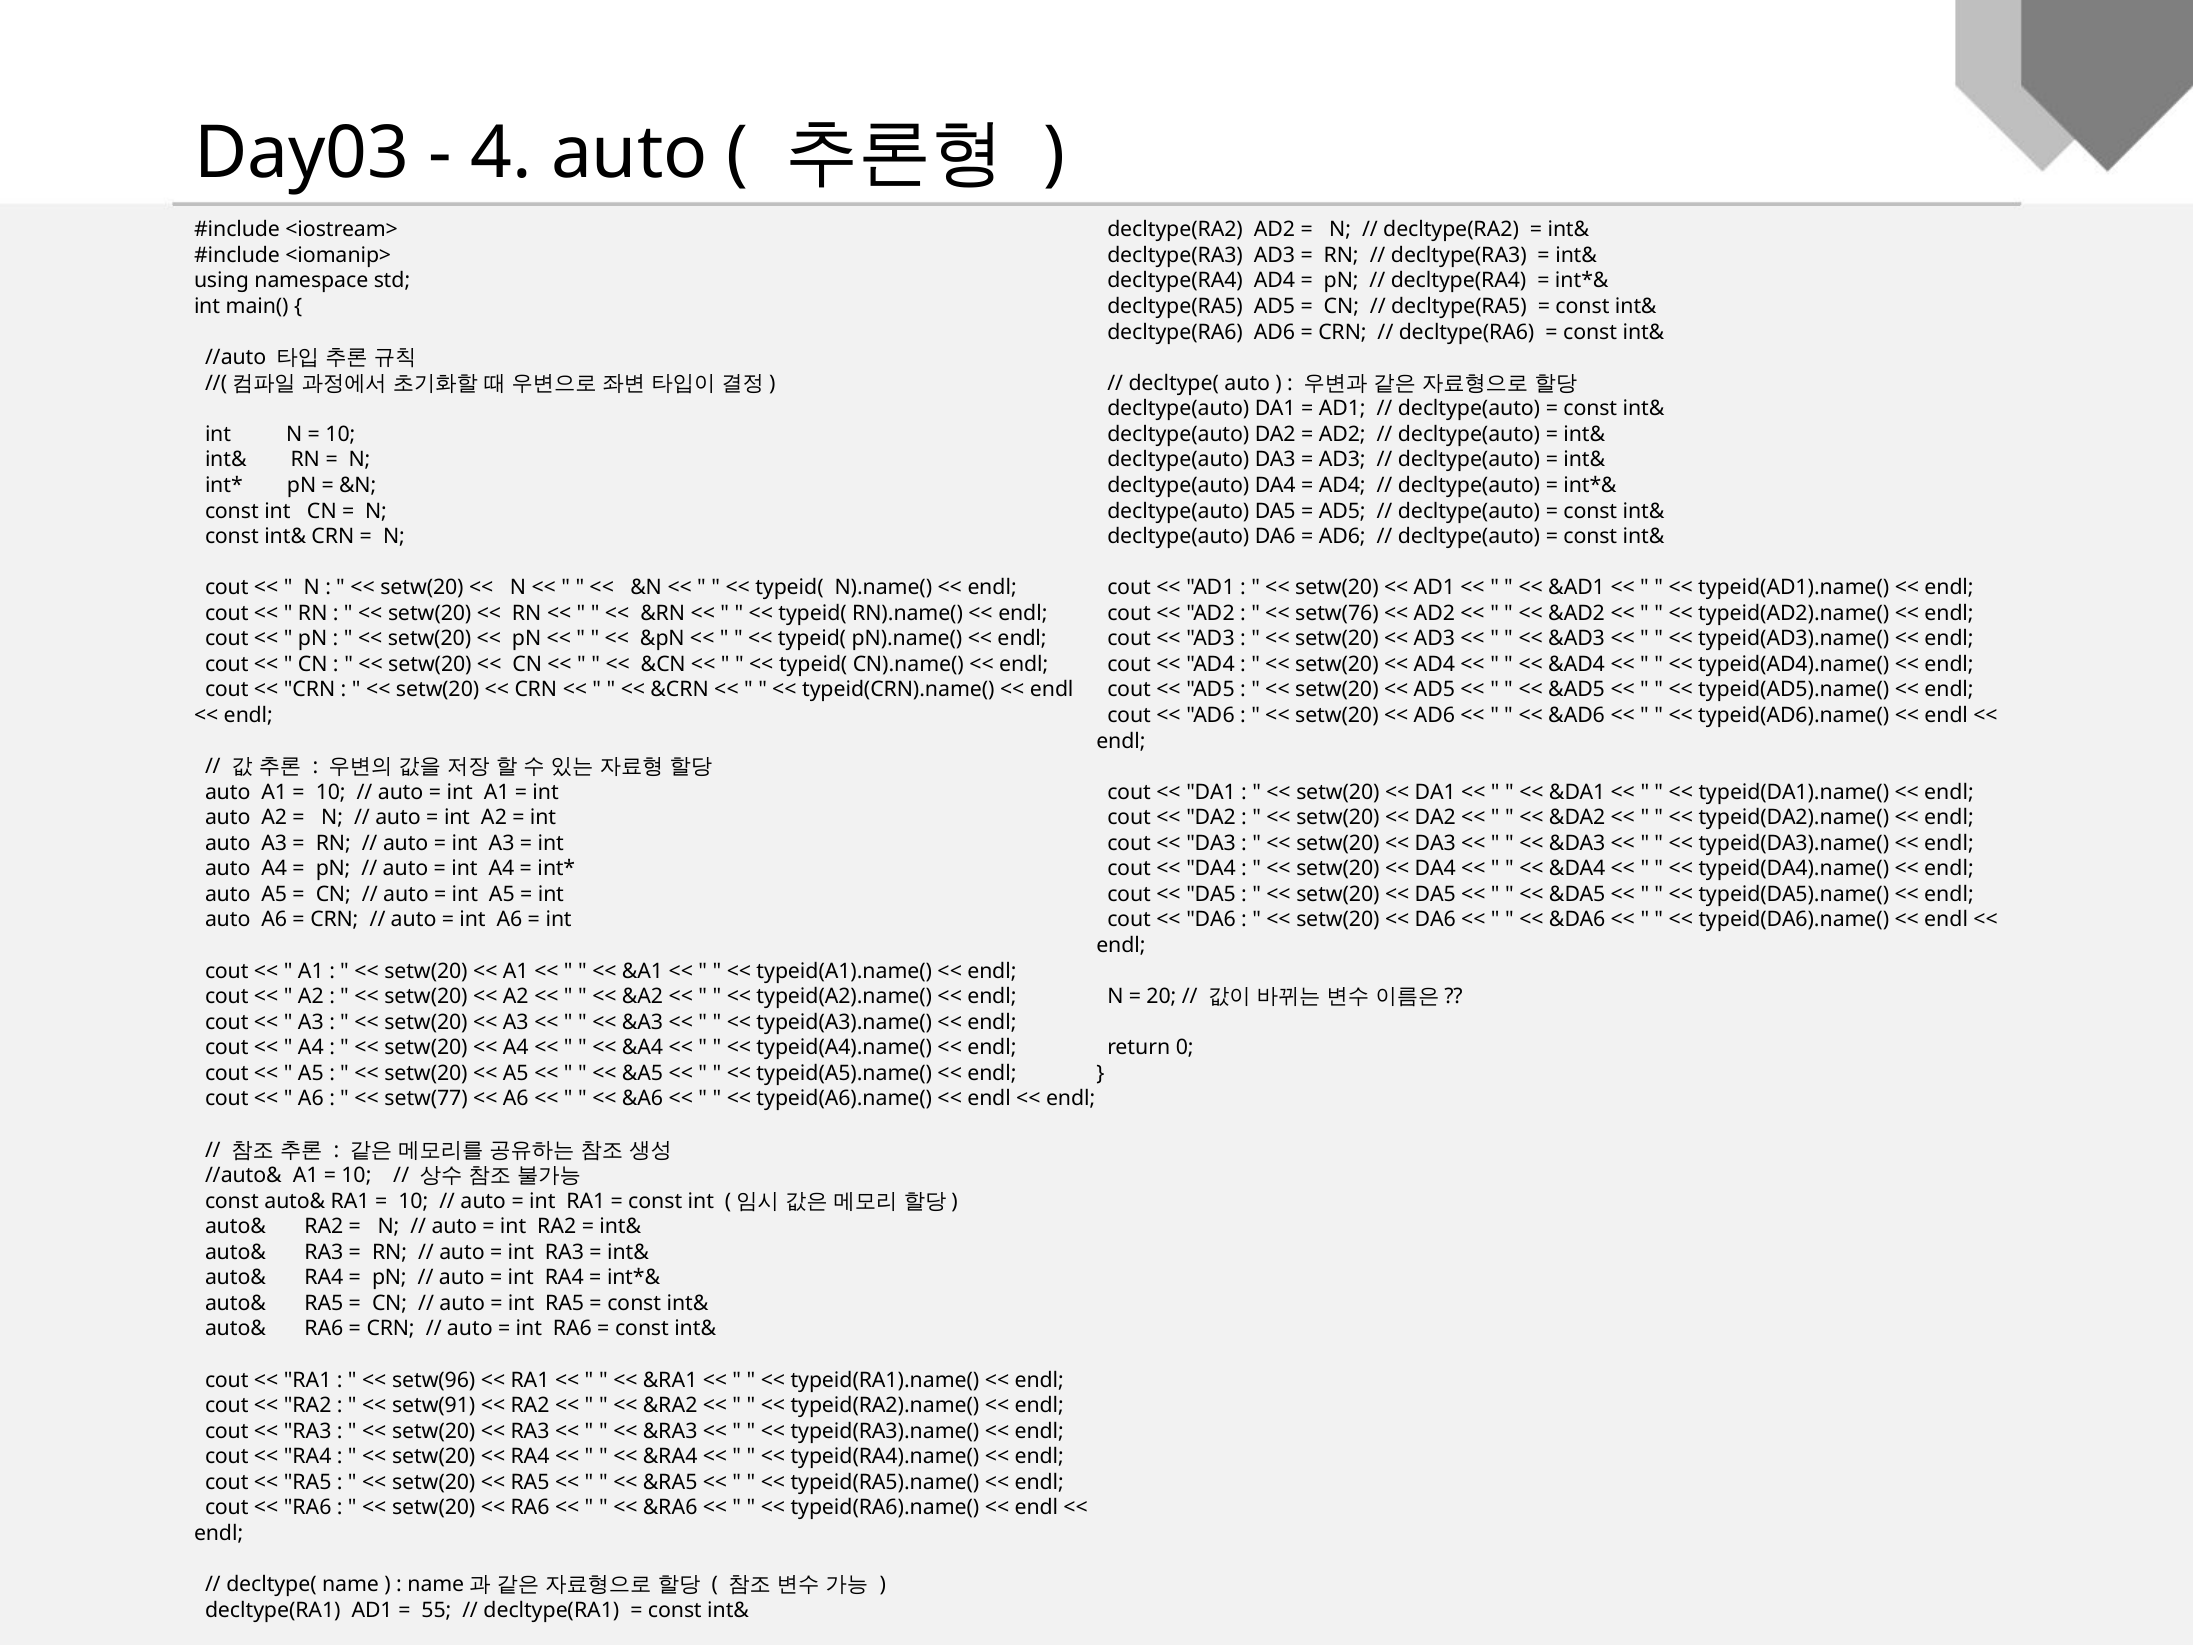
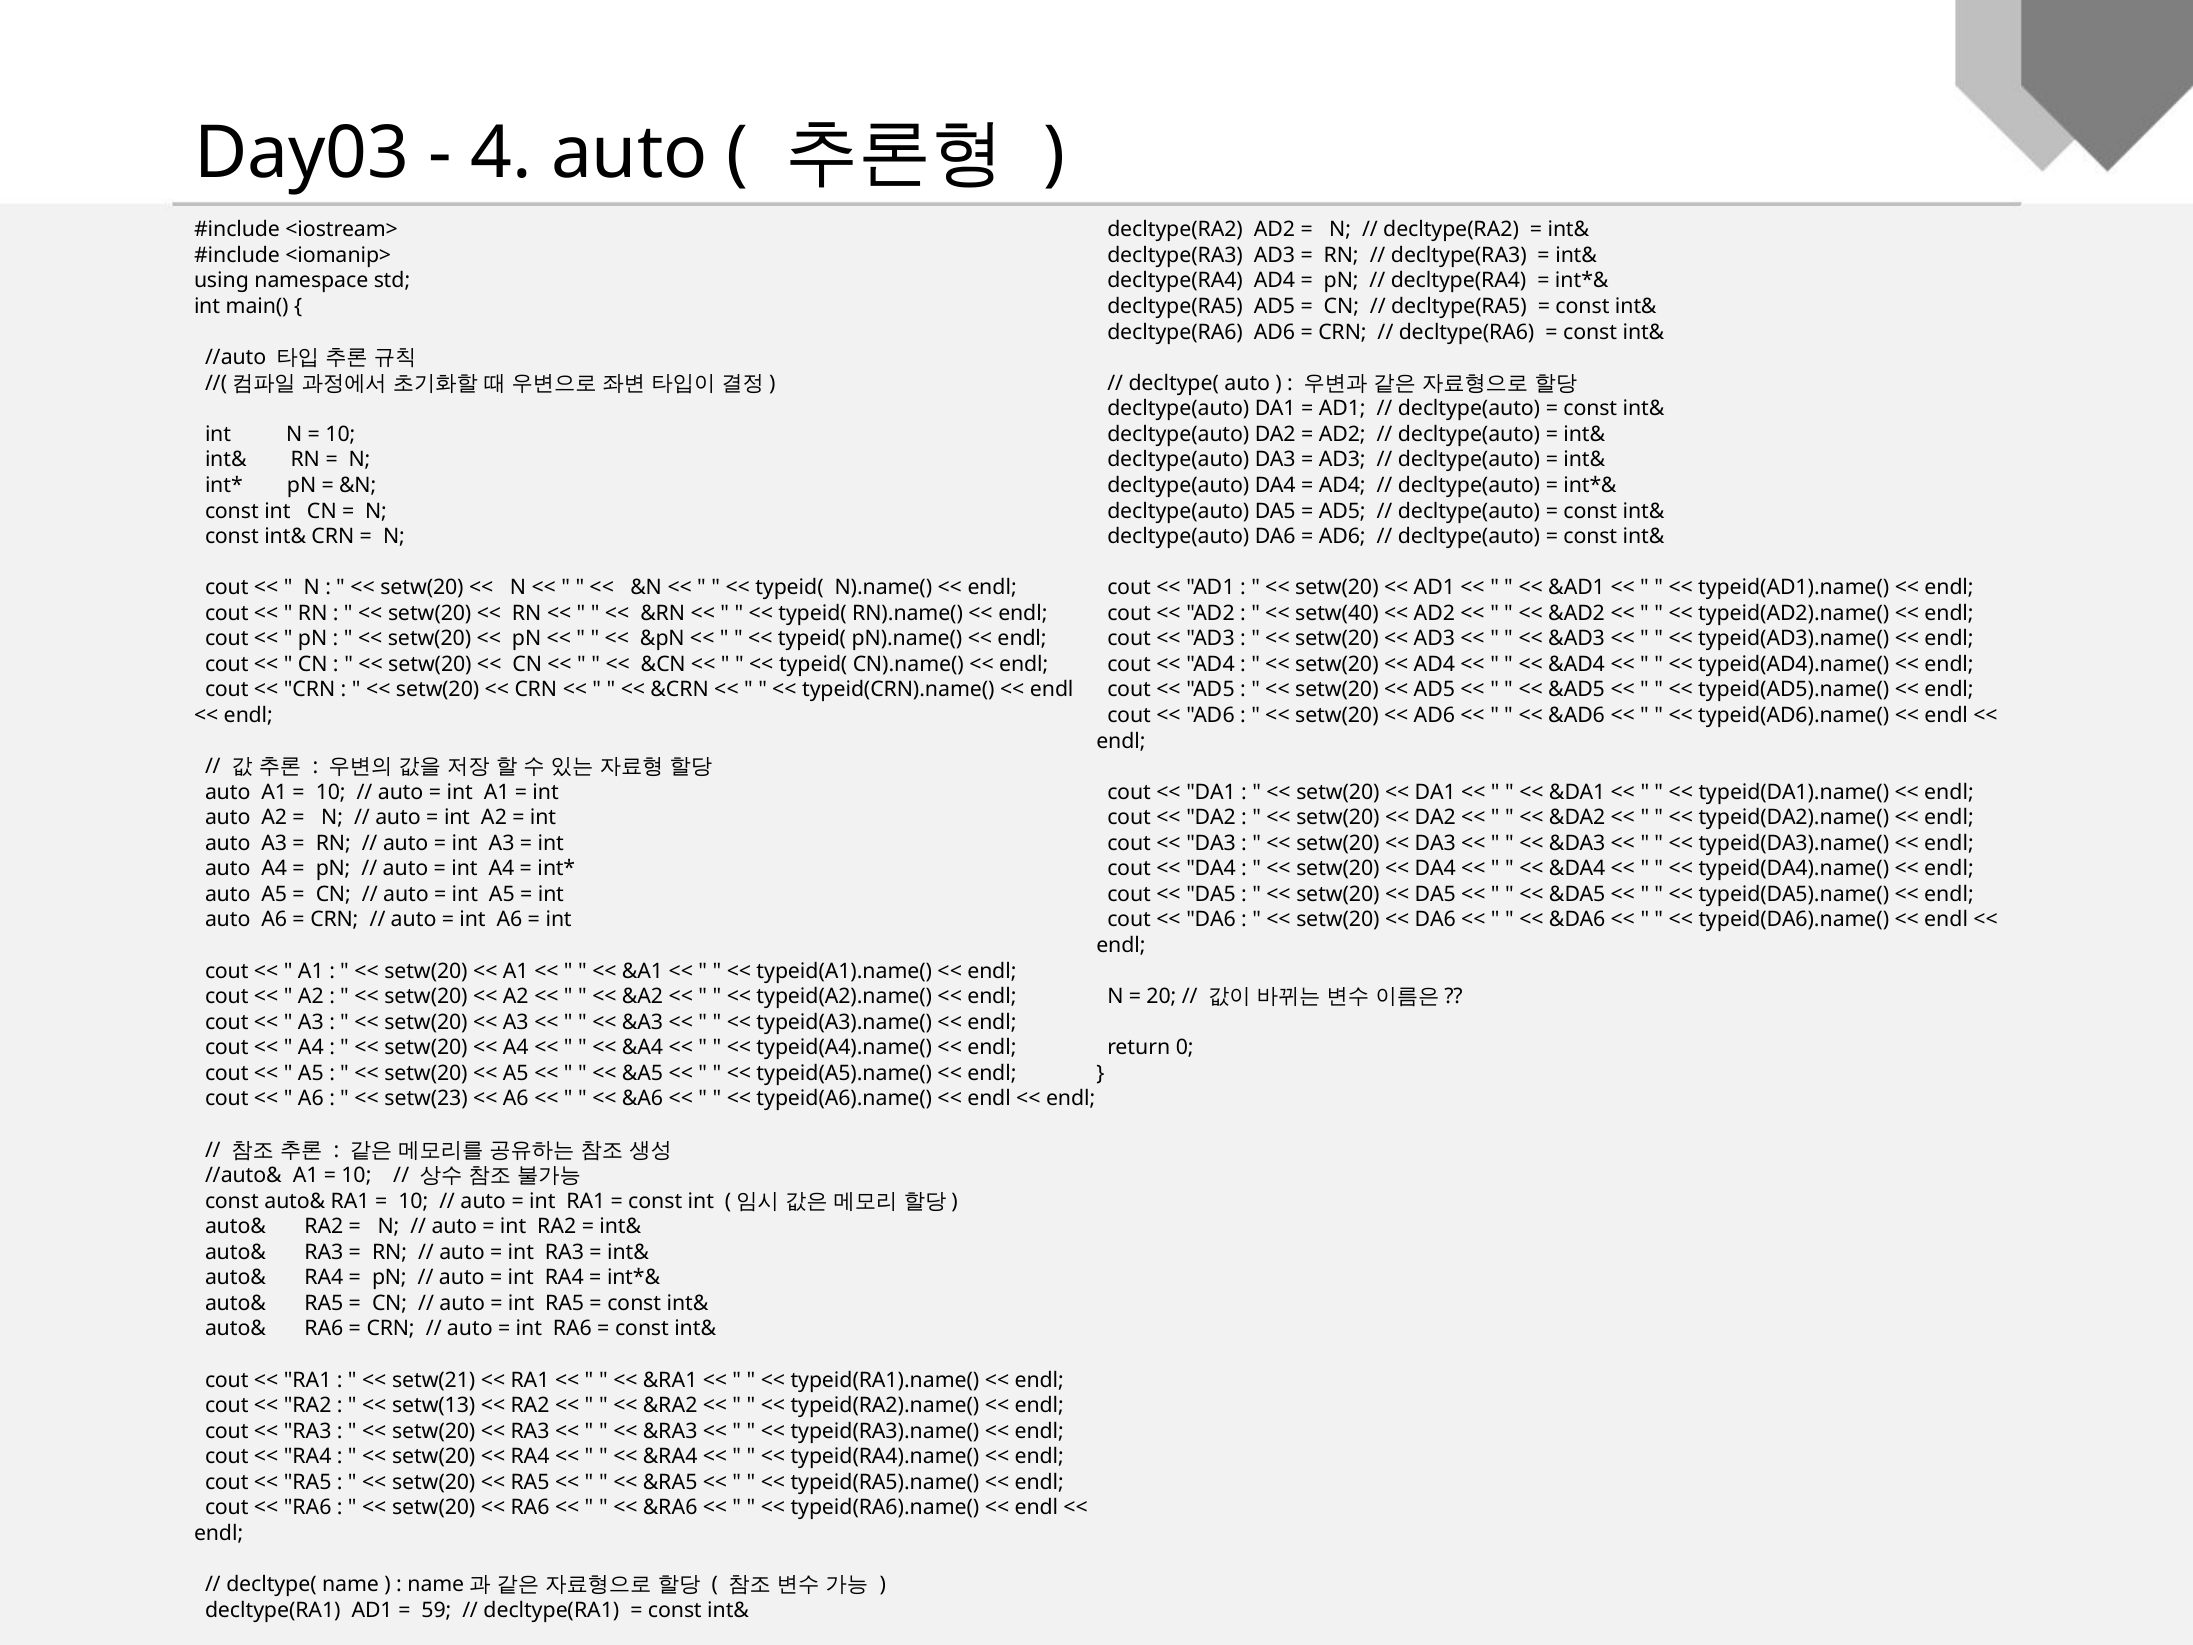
setw(76: setw(76 -> setw(40
setw(77: setw(77 -> setw(23
setw(96: setw(96 -> setw(21
setw(91: setw(91 -> setw(13
55: 55 -> 59
